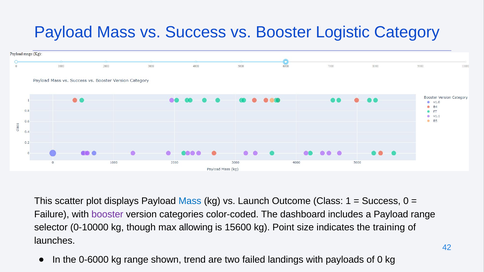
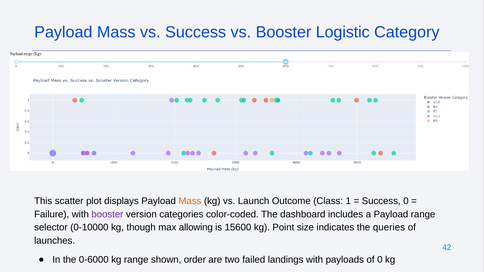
Mass at (190, 201) colour: blue -> orange
training: training -> queries
trend: trend -> order
